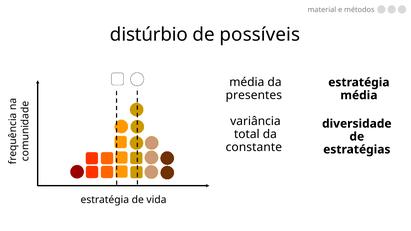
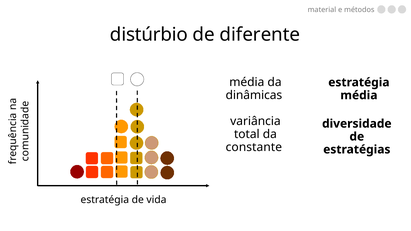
possíveis: possíveis -> diferente
presentes: presentes -> dinâmicas
